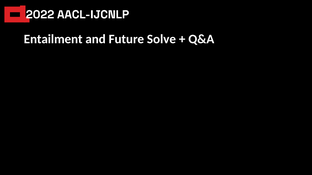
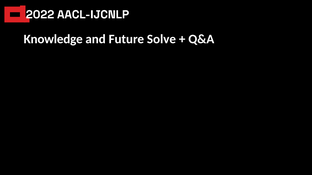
Entailment: Entailment -> Knowledge
